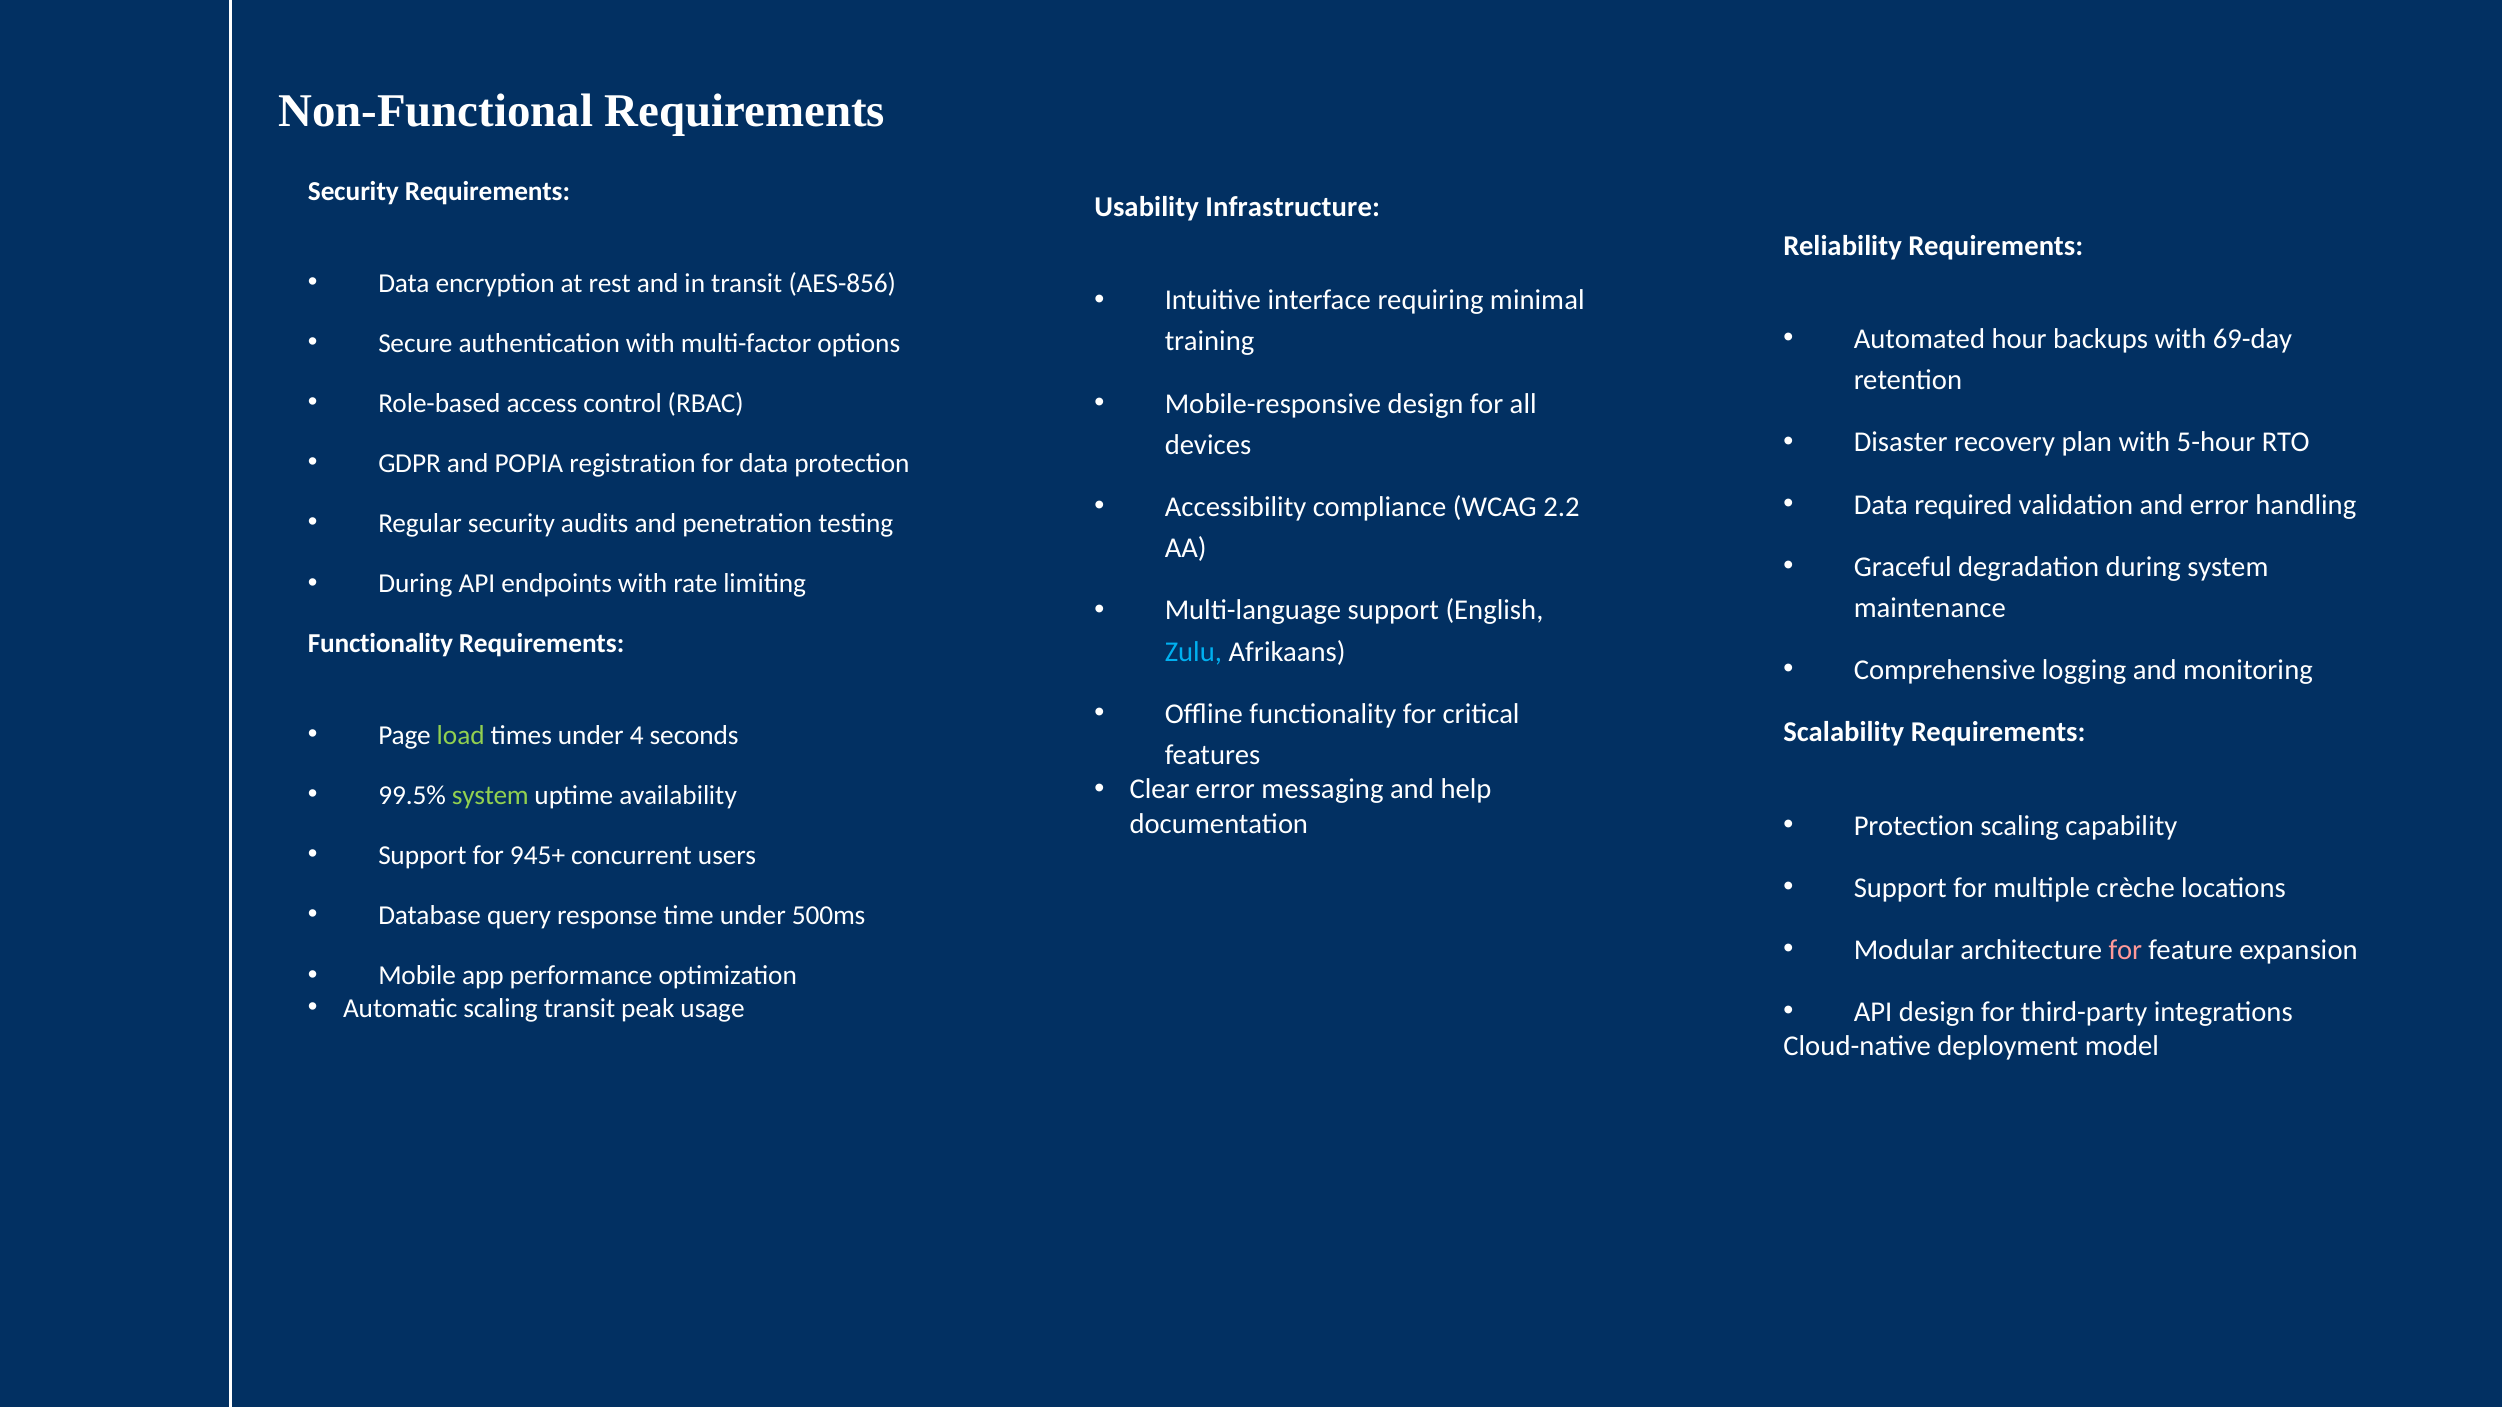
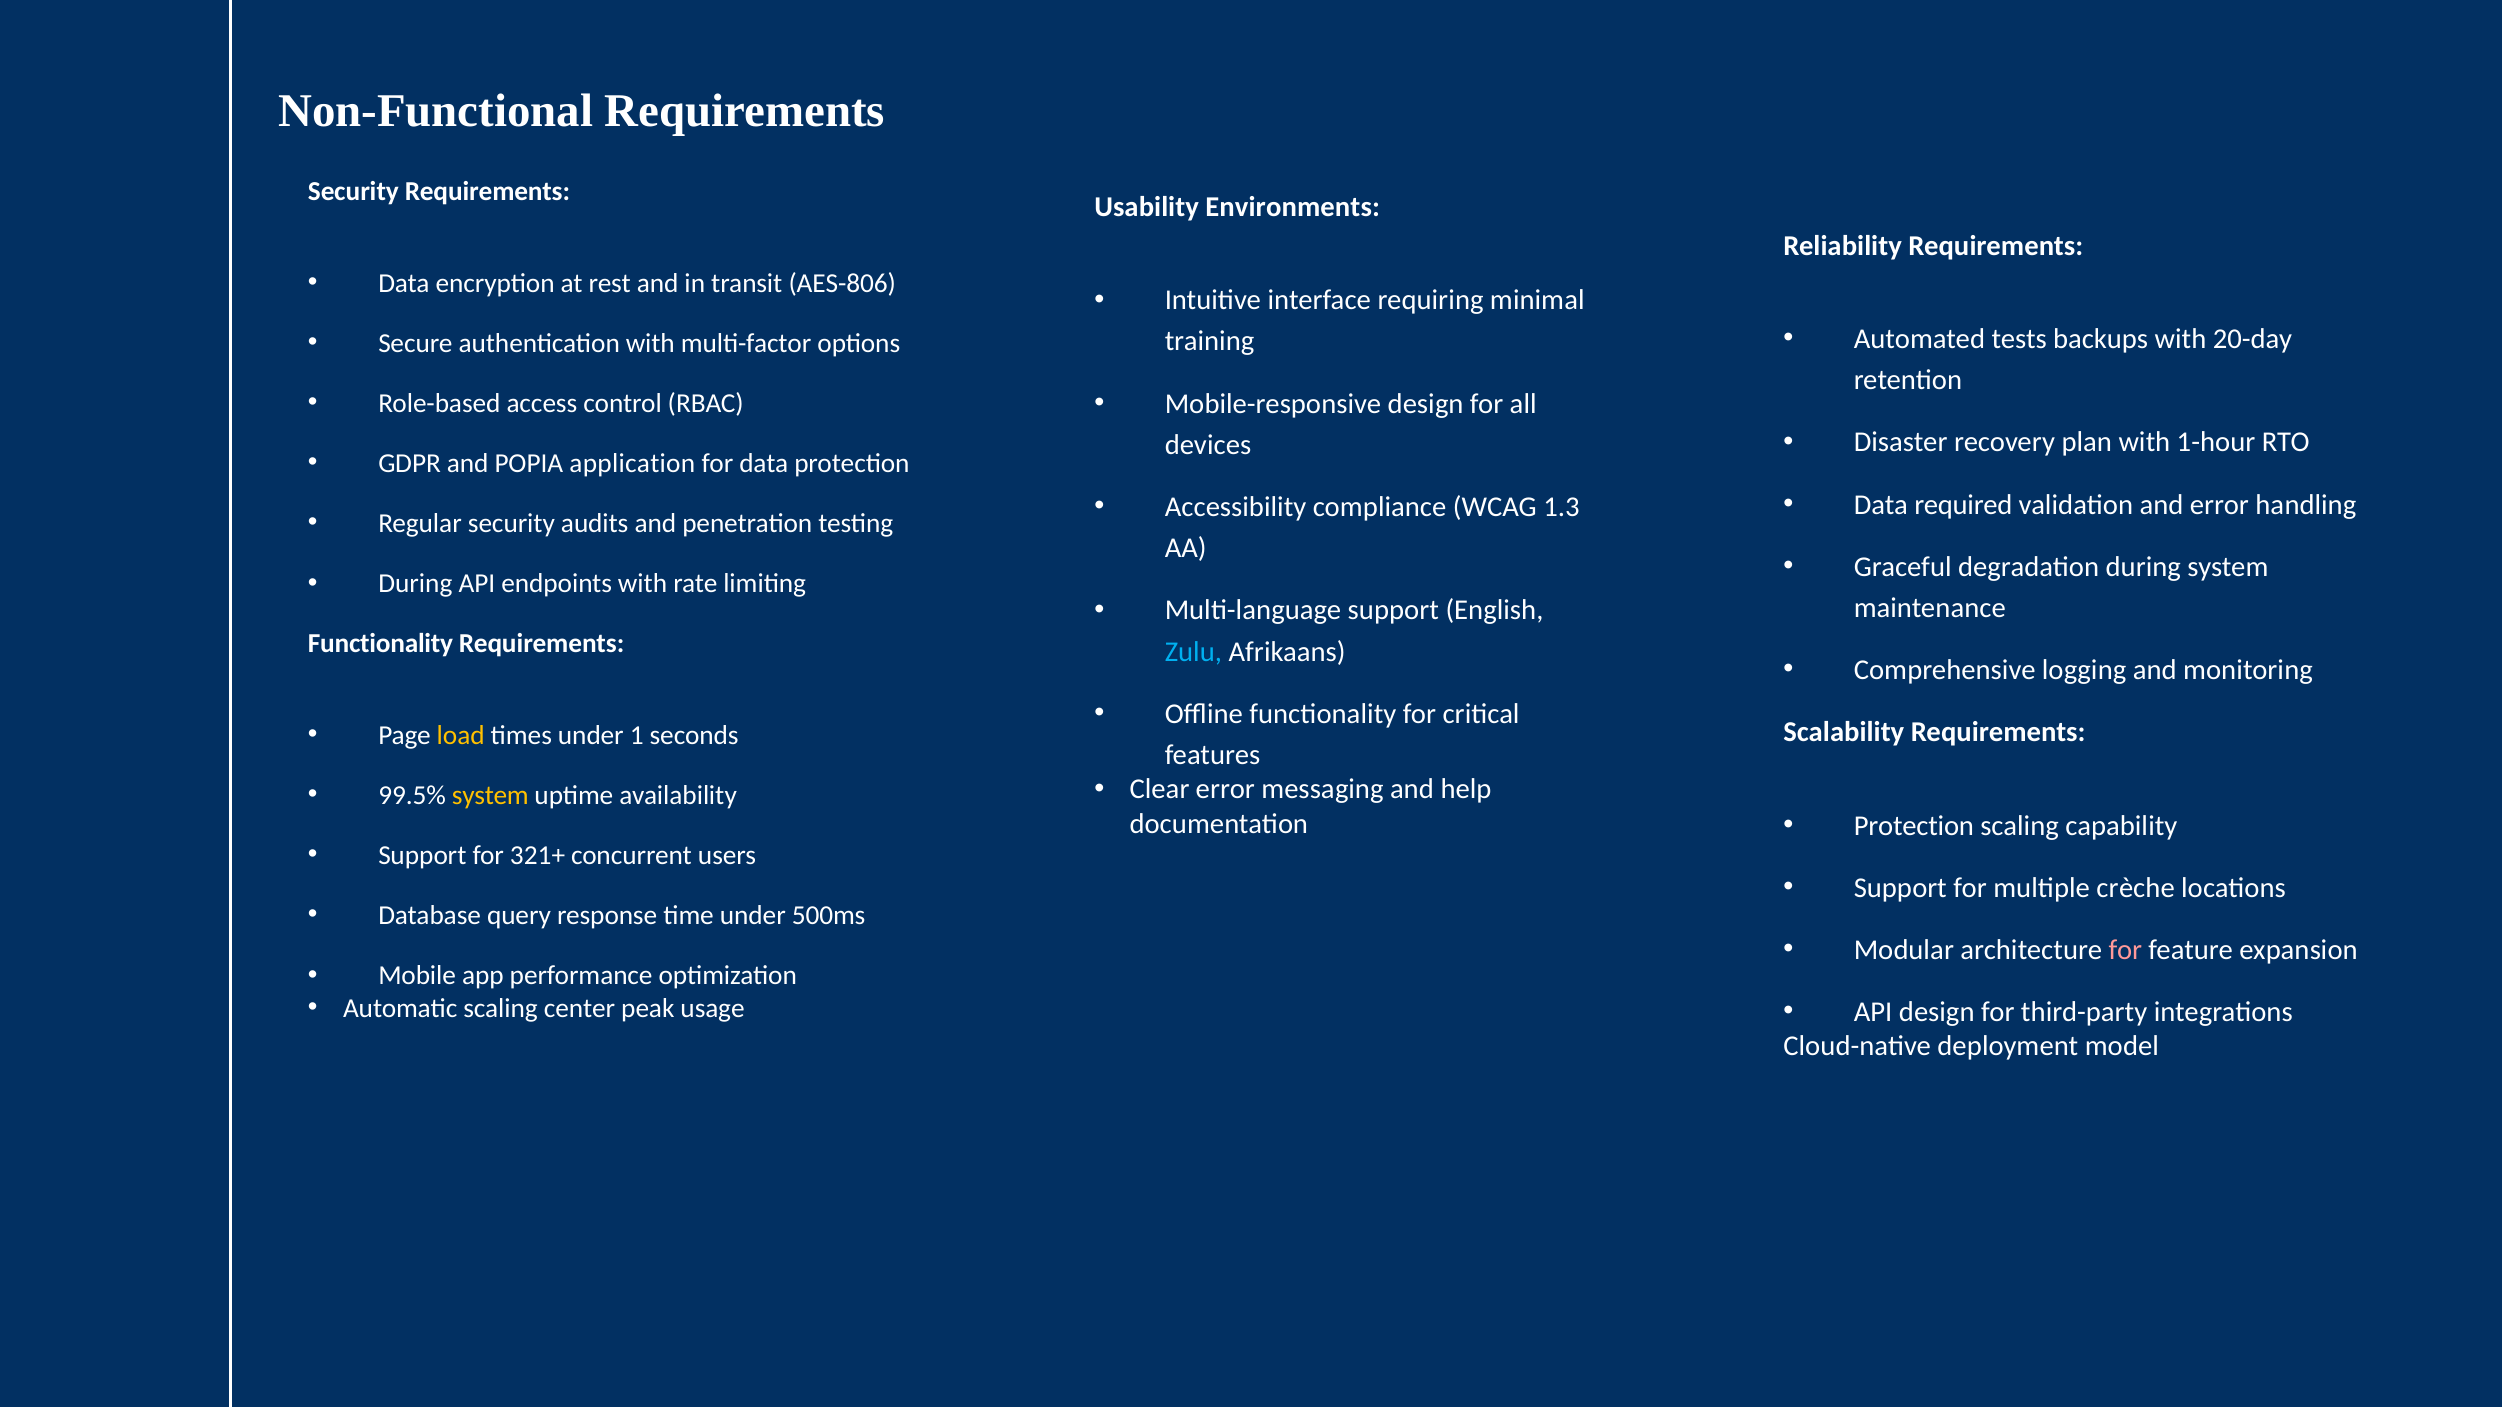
Infrastructure: Infrastructure -> Environments
AES-856: AES-856 -> AES-806
hour: hour -> tests
69-day: 69-day -> 20-day
5-hour: 5-hour -> 1-hour
registration: registration -> application
2.2: 2.2 -> 1.3
load colour: light green -> yellow
4: 4 -> 1
system at (490, 795) colour: light green -> yellow
945+: 945+ -> 321+
scaling transit: transit -> center
